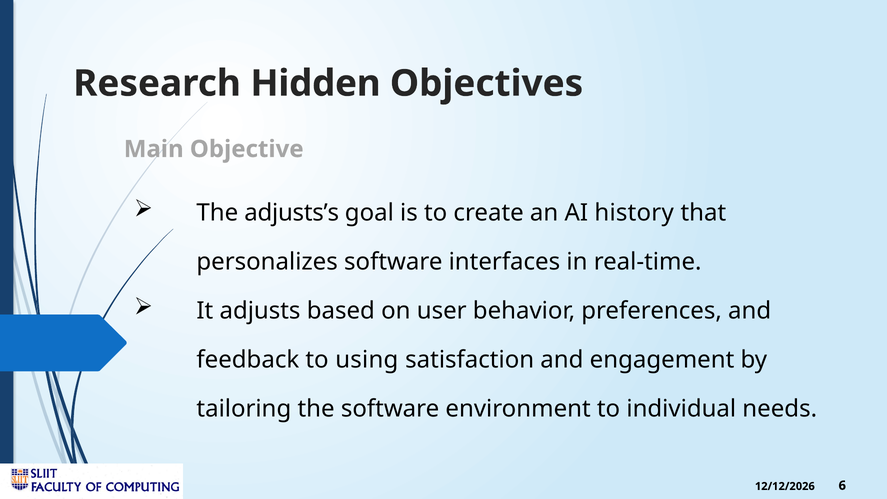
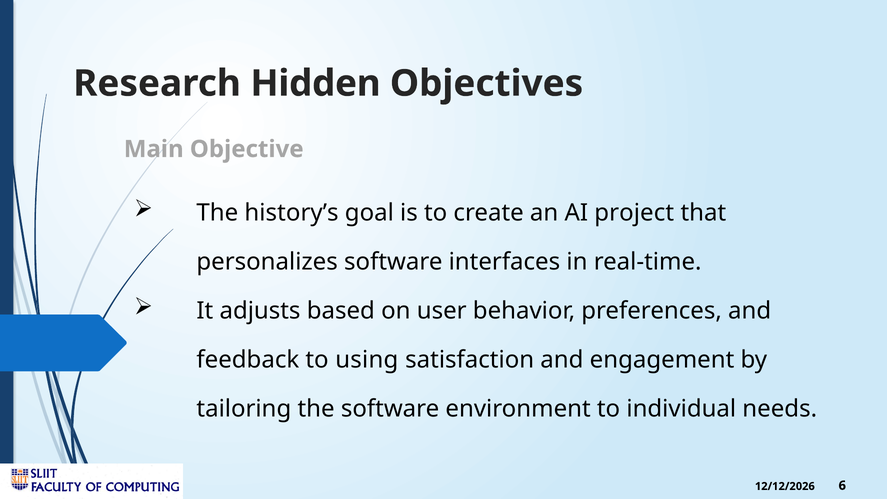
adjusts’s: adjusts’s -> history’s
history: history -> project
